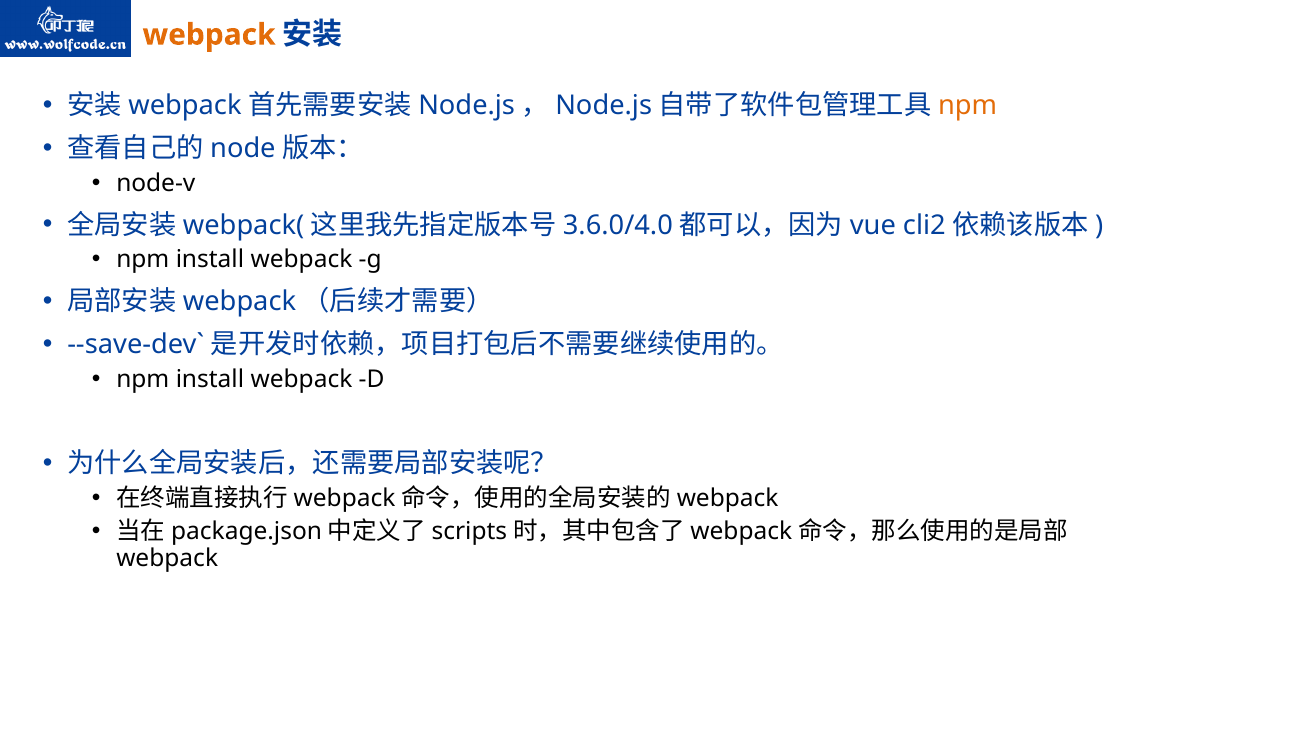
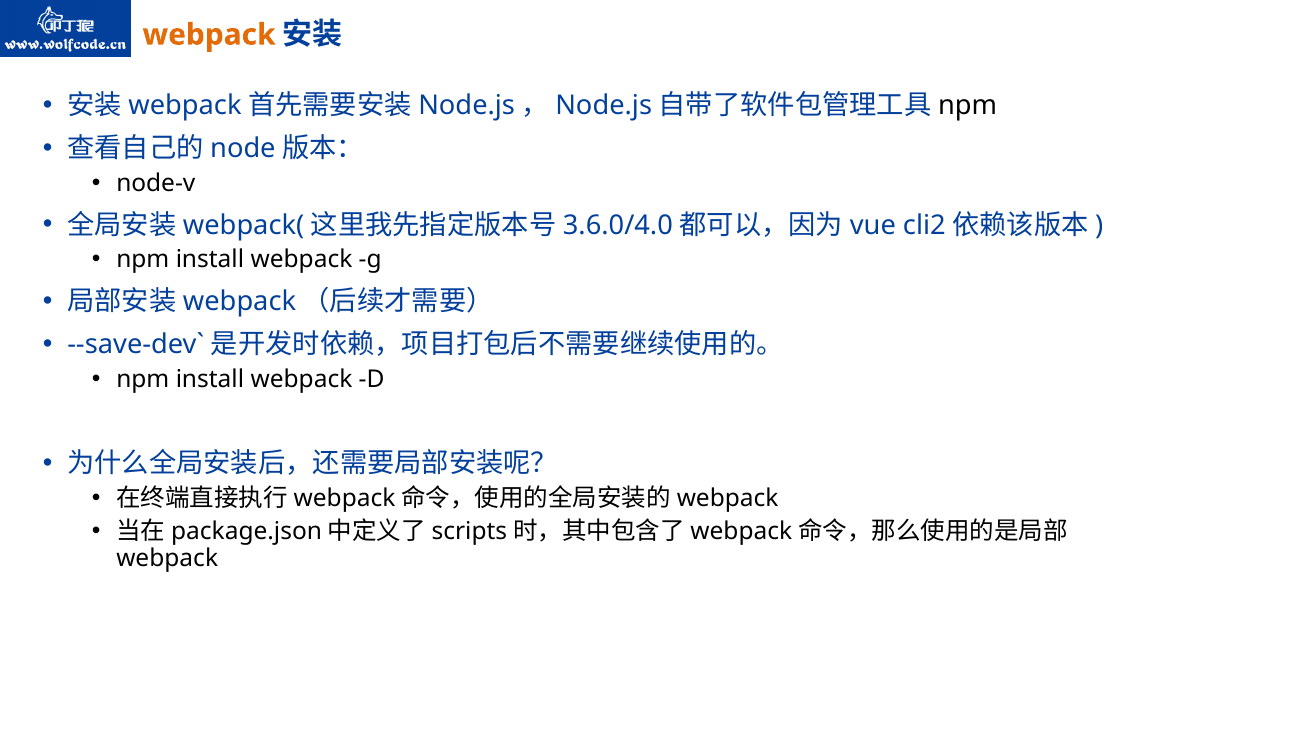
npm at (968, 106) colour: orange -> black
